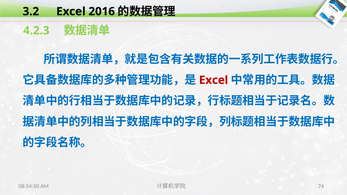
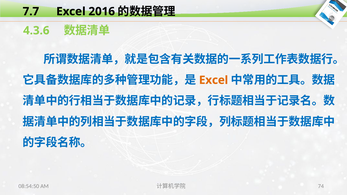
3.2: 3.2 -> 7.7
4.2.3: 4.2.3 -> 4.3.6
Excel at (214, 80) colour: red -> orange
